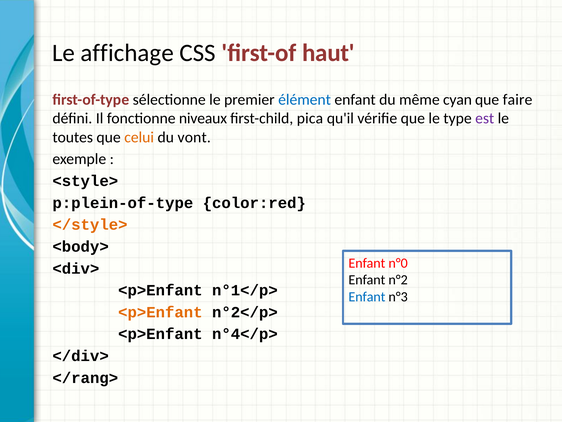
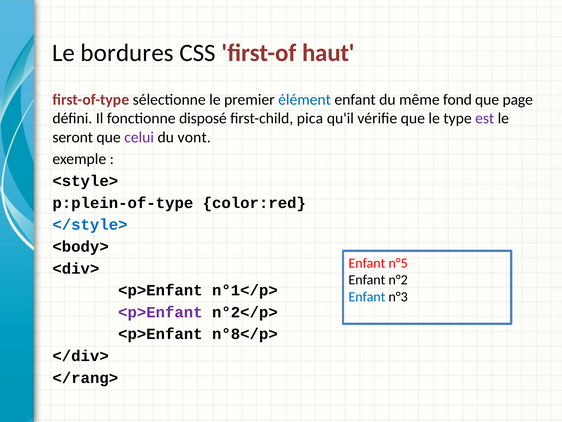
affichage: affichage -> bordures
cyan: cyan -> fond
faire: faire -> page
niveaux: niveaux -> disposé
toutes: toutes -> seront
celui colour: orange -> purple
</style> colour: orange -> blue
n°0: n°0 -> n°5
<p>Enfant at (160, 312) colour: orange -> purple
n°4</p>: n°4</p> -> n°8</p>
